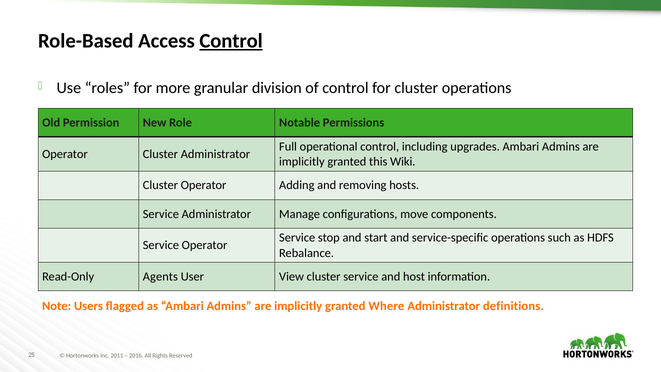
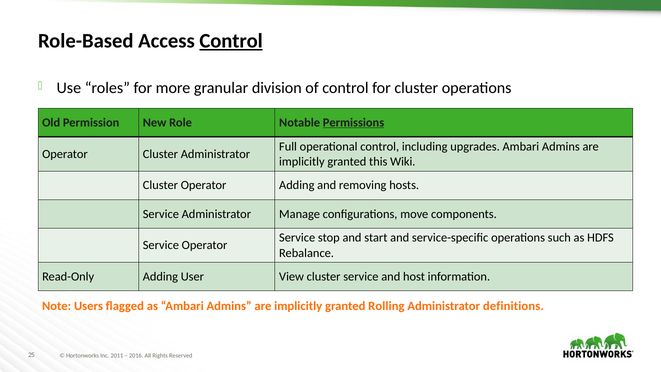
Permissions underline: none -> present
Read-Only Agents: Agents -> Adding
Where: Where -> Rolling
